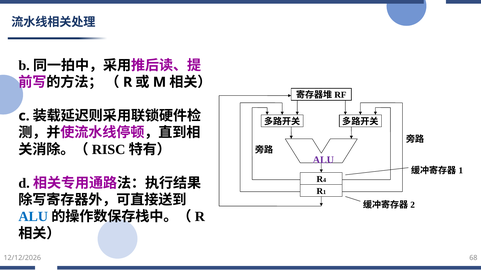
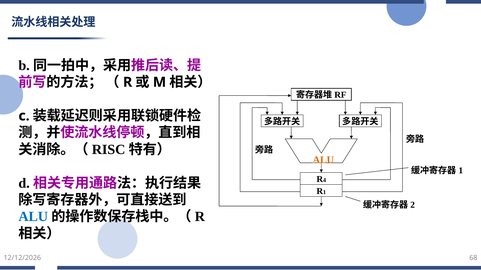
ALU at (323, 160) colour: purple -> orange
